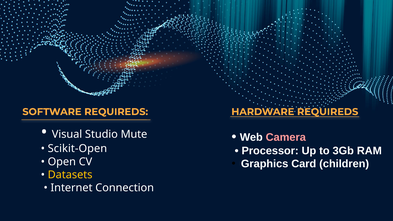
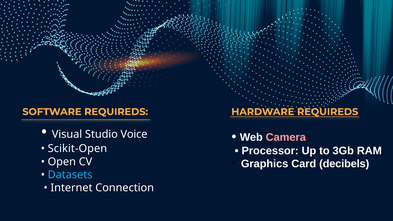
Mute: Mute -> Voice
children: children -> decibels
Datasets colour: yellow -> light blue
